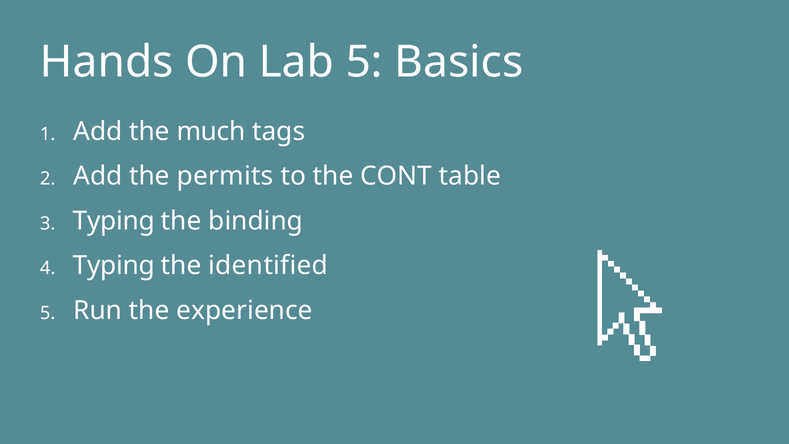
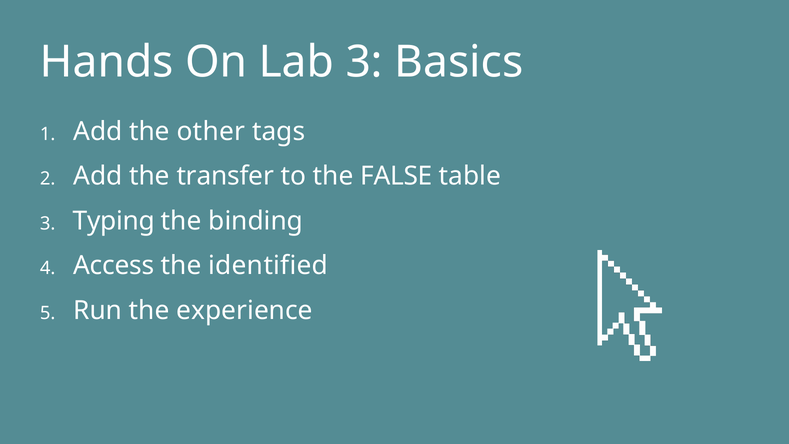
Lab 5: 5 -> 3
much: much -> other
permits: permits -> transfer
CONT: CONT -> FALSE
Typing at (114, 266): Typing -> Access
